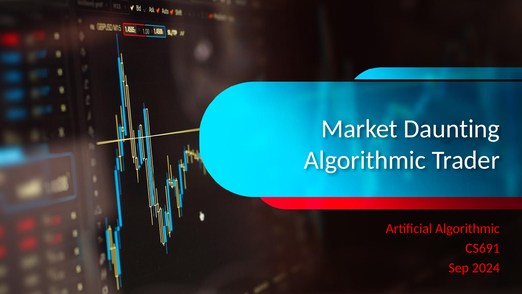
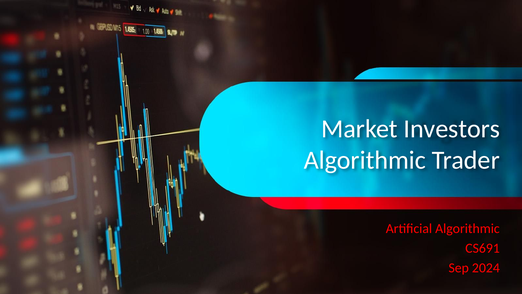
Daunting: Daunting -> Investors
